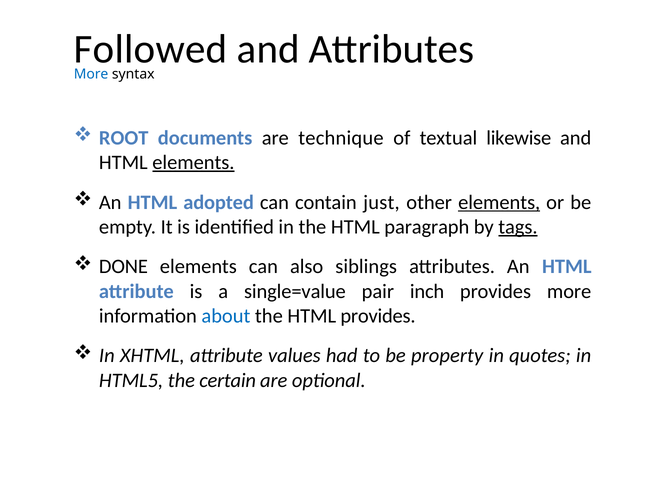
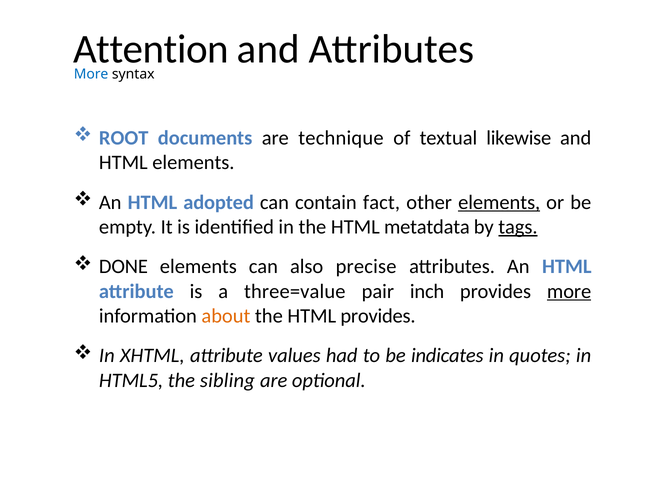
Followed: Followed -> Attention
elements at (193, 162) underline: present -> none
just: just -> fact
paragraph: paragraph -> metatdata
siblings: siblings -> precise
single=value: single=value -> three=value
more at (569, 291) underline: none -> present
about colour: blue -> orange
property: property -> indicates
certain: certain -> sibling
